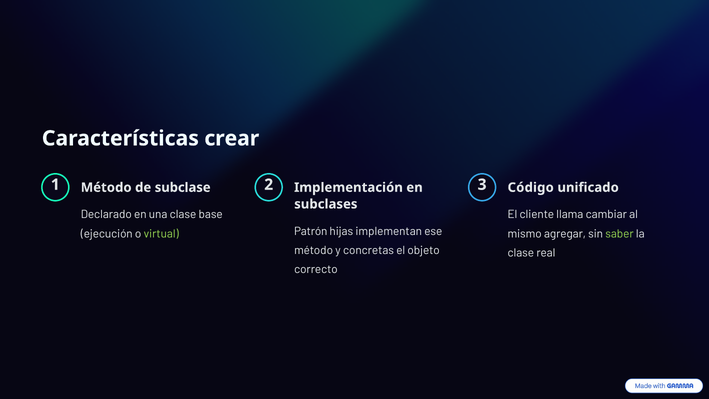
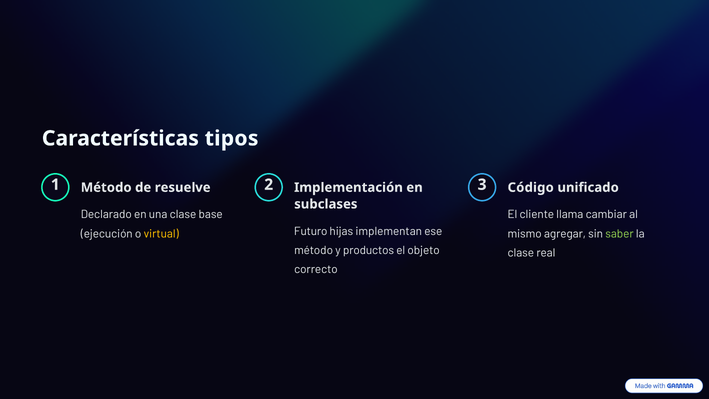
crear: crear -> tipos
subclase: subclase -> resuelve
Patrón: Patrón -> Futuro
virtual colour: light green -> yellow
concretas: concretas -> productos
